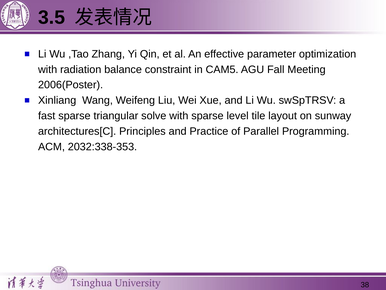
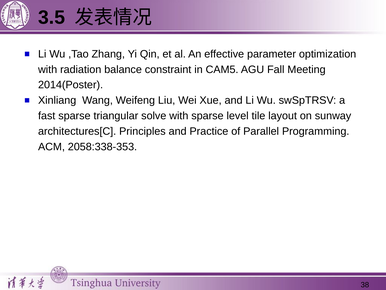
2006(Poster: 2006(Poster -> 2014(Poster
2032:338-353: 2032:338-353 -> 2058:338-353
